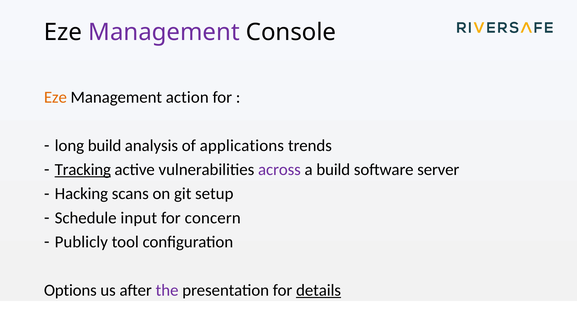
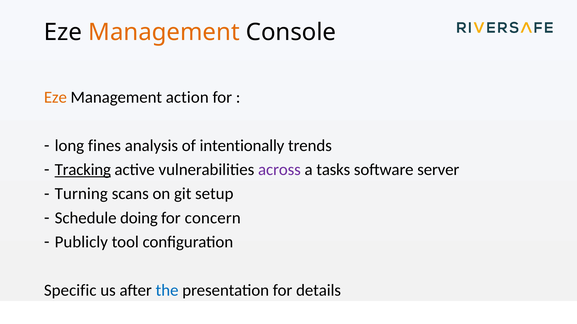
Management at (164, 32) colour: purple -> orange
long build: build -> fines
applications: applications -> intentionally
a build: build -> tasks
Hacking: Hacking -> Turning
input: input -> doing
Options: Options -> Specific
the colour: purple -> blue
details underline: present -> none
